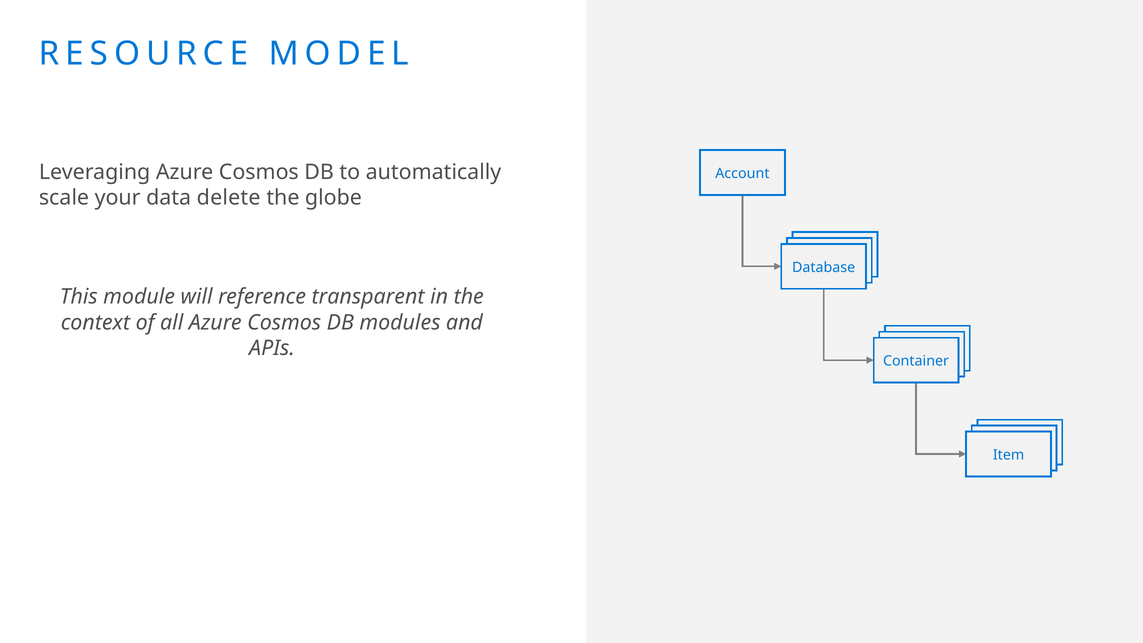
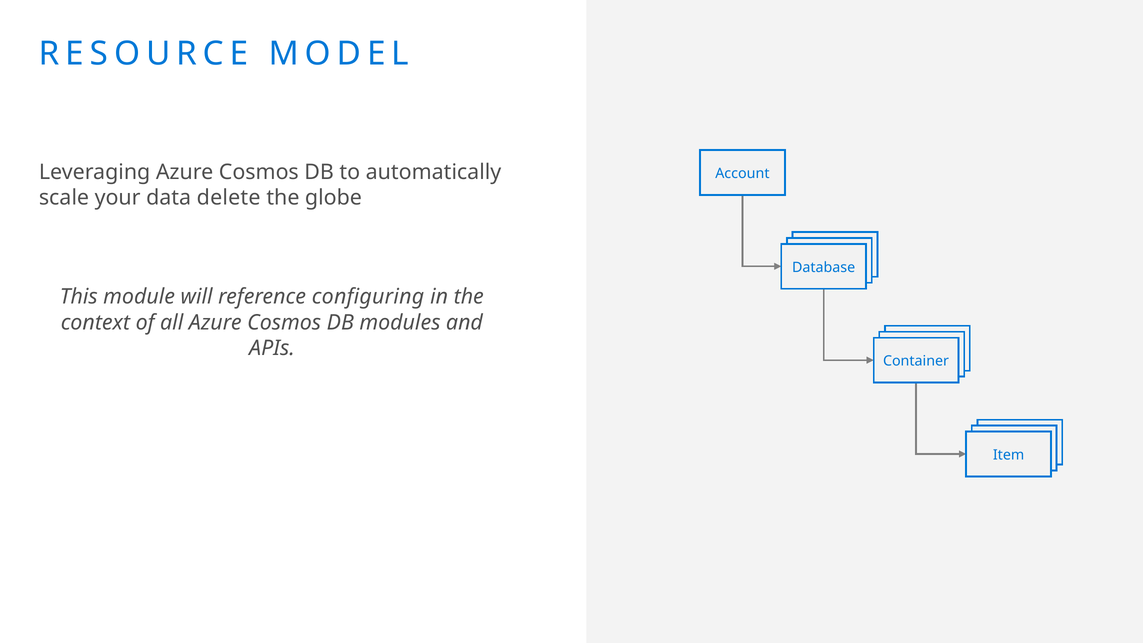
transparent: transparent -> configuring
